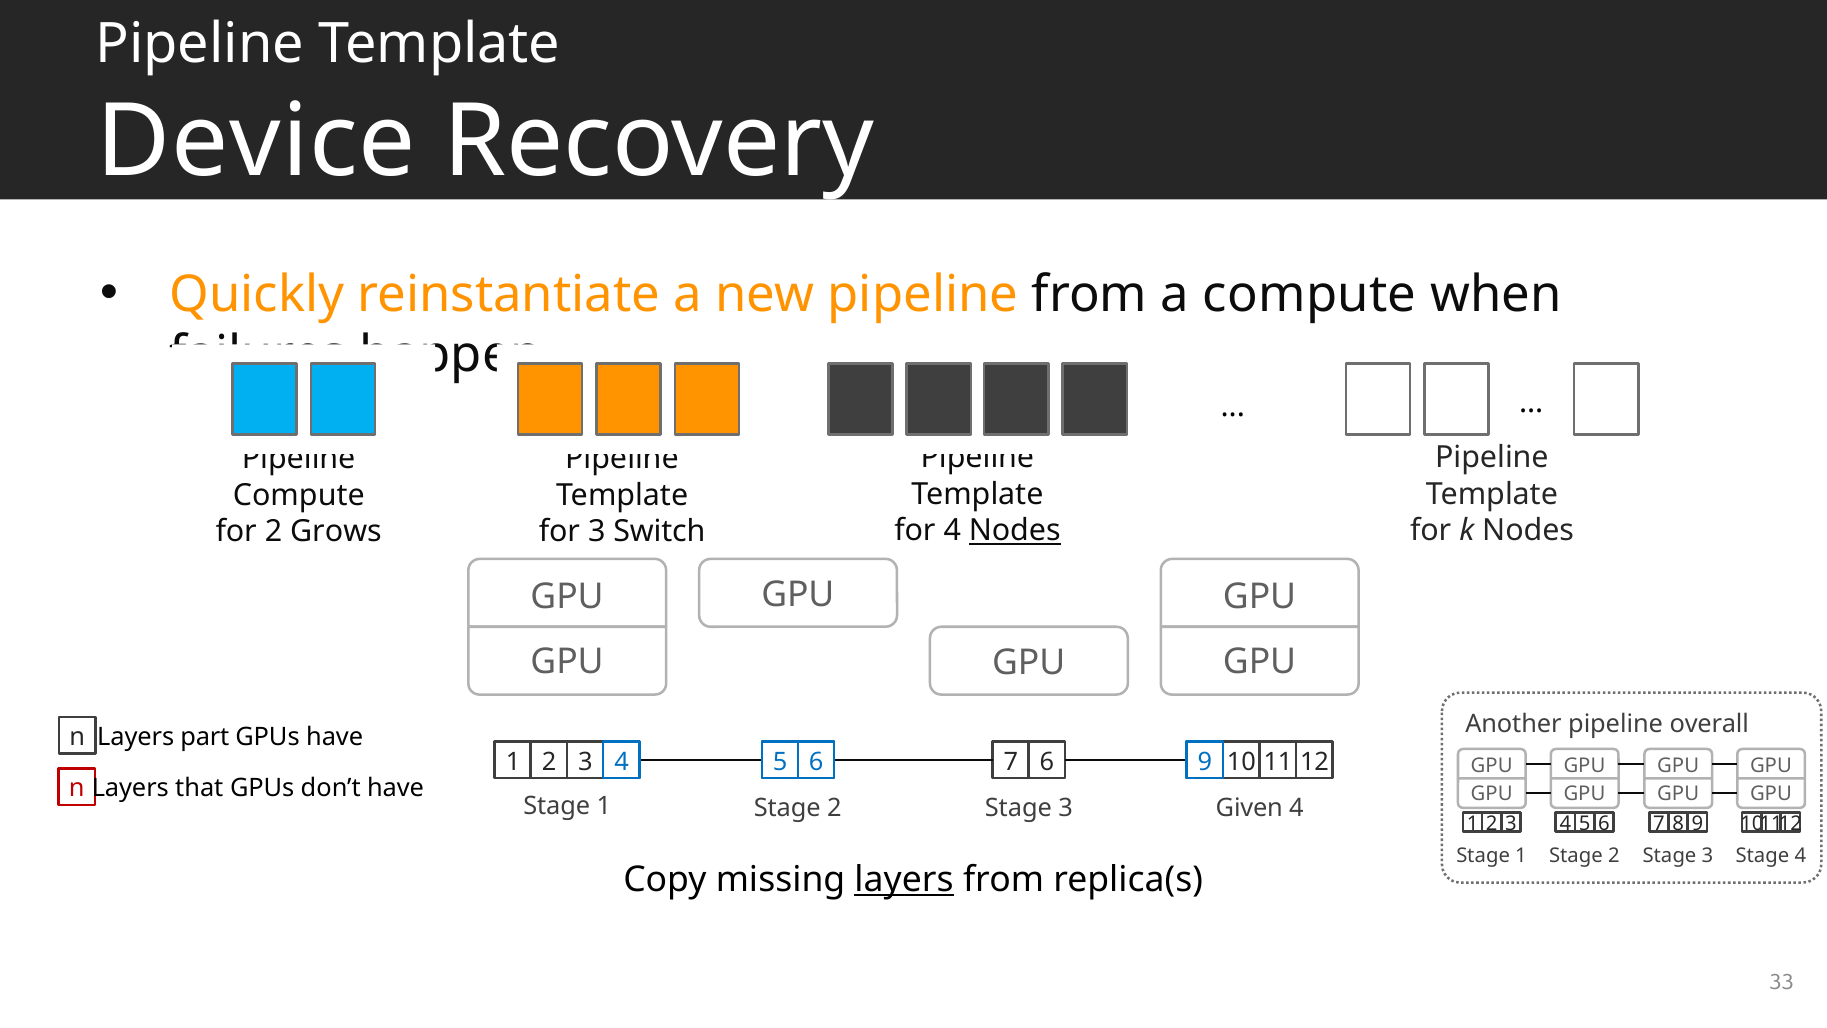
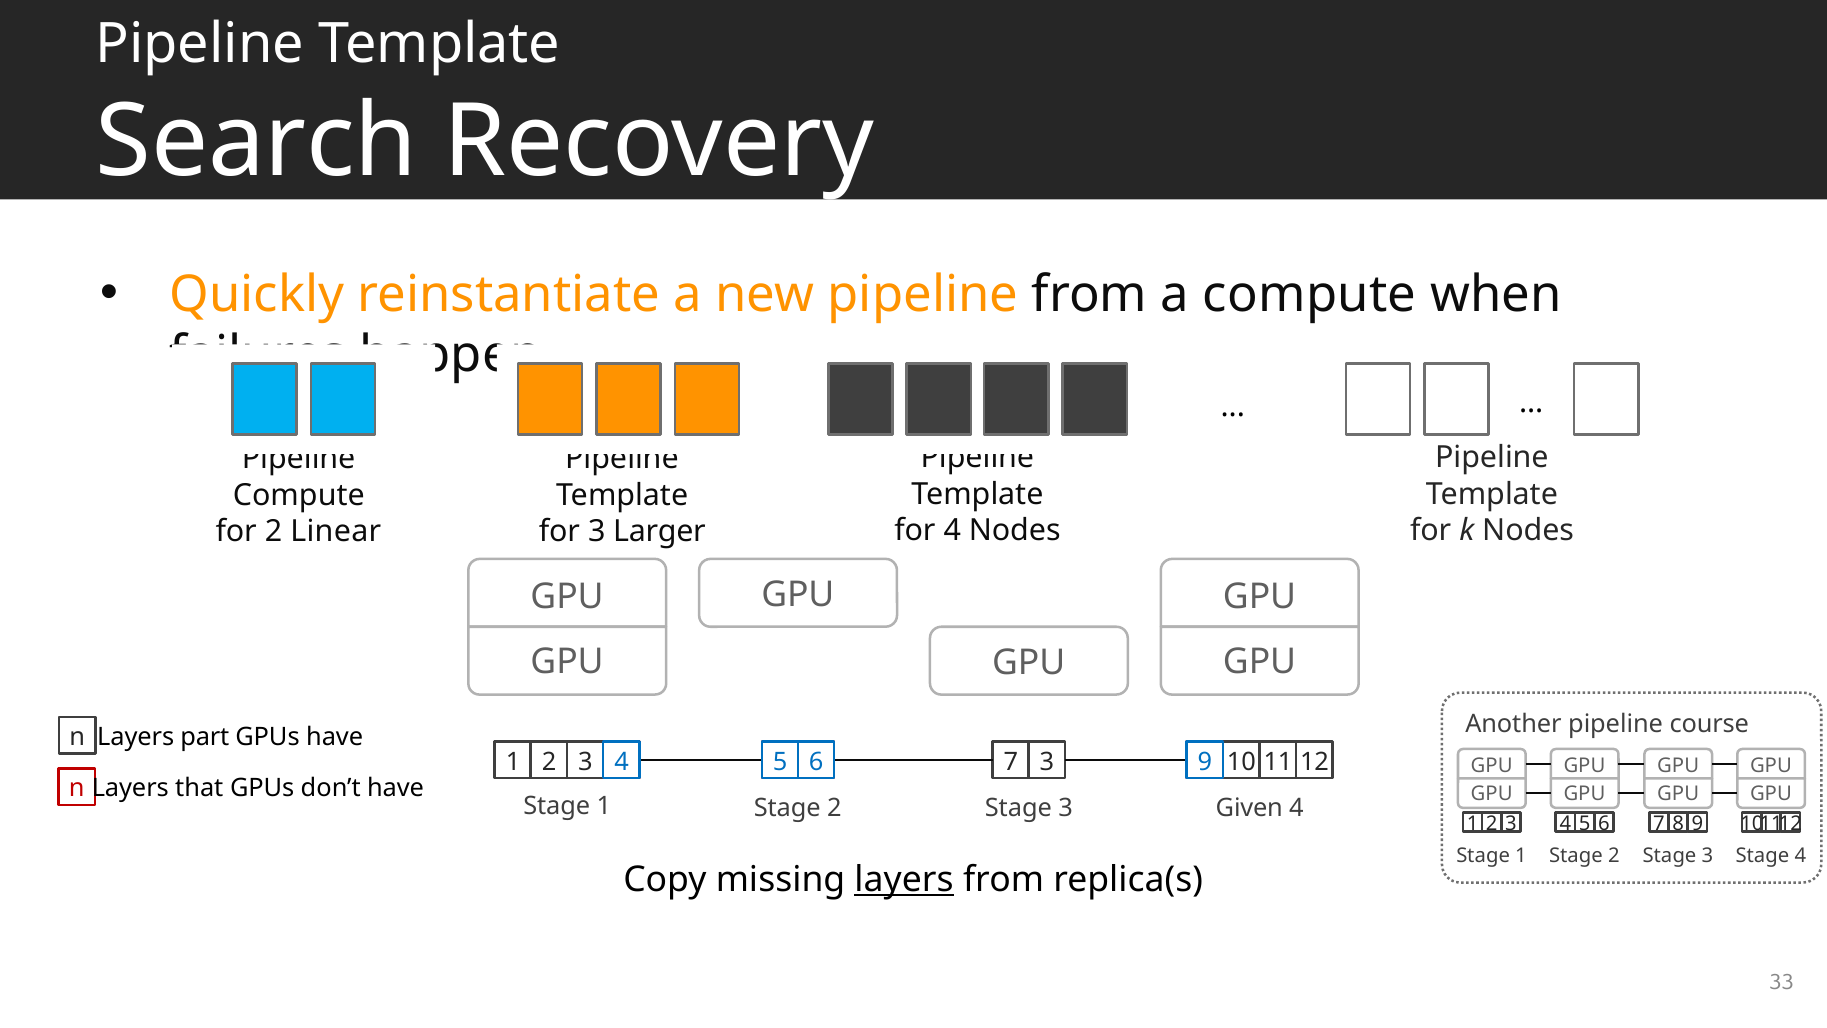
Device: Device -> Search
Nodes at (1015, 531) underline: present -> none
Grows: Grows -> Linear
Switch: Switch -> Larger
overall: overall -> course
7 6: 6 -> 3
